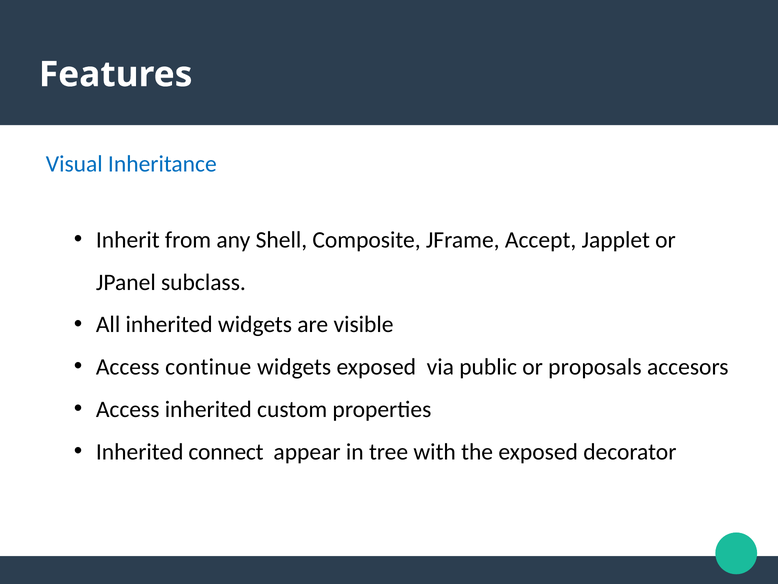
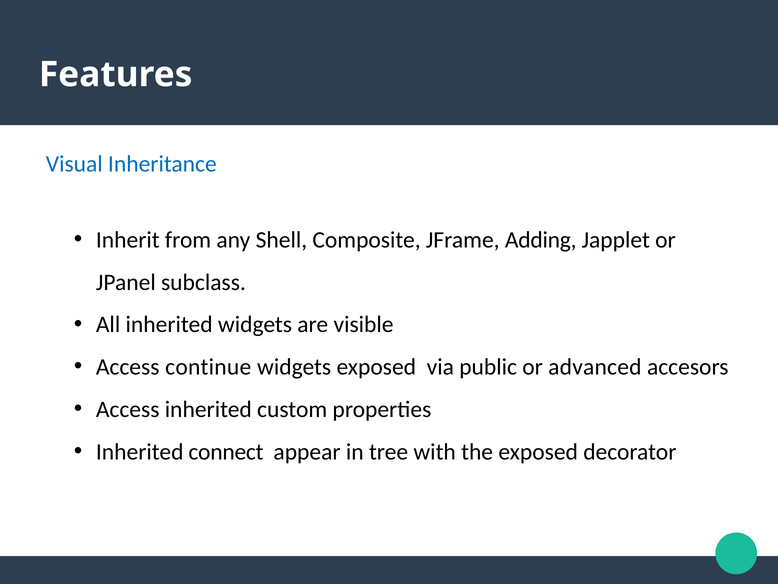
Accept: Accept -> Adding
proposals: proposals -> advanced
